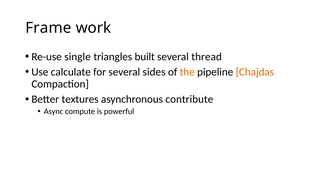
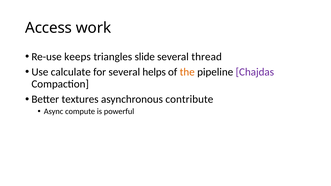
Frame: Frame -> Access
single: single -> keeps
built: built -> slide
sides: sides -> helps
Chajdas colour: orange -> purple
